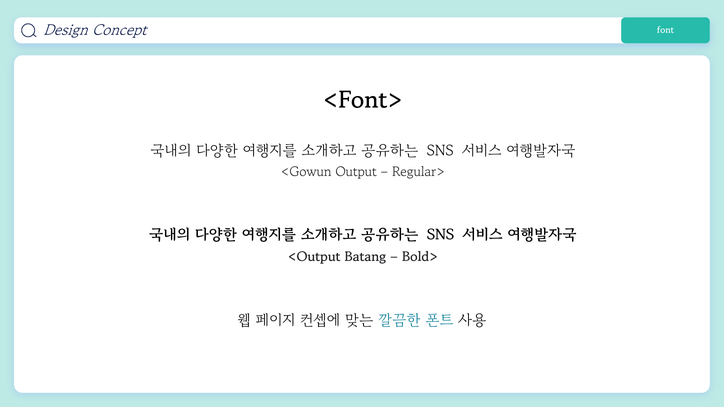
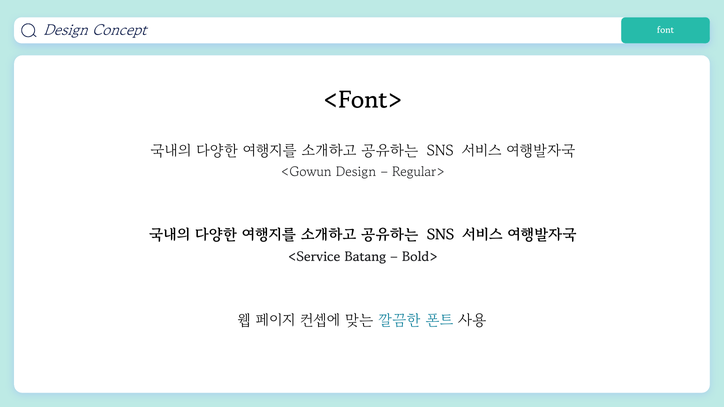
<Gowun Output: Output -> Design
<Output: <Output -> <Service
